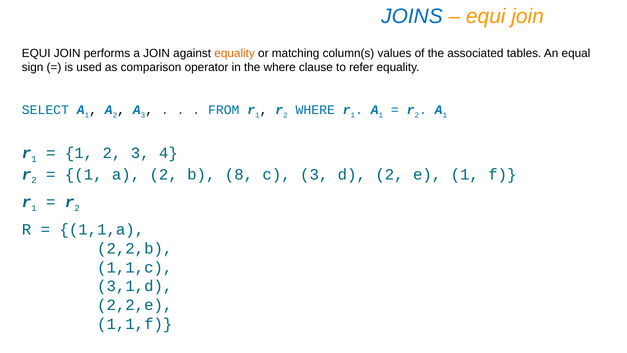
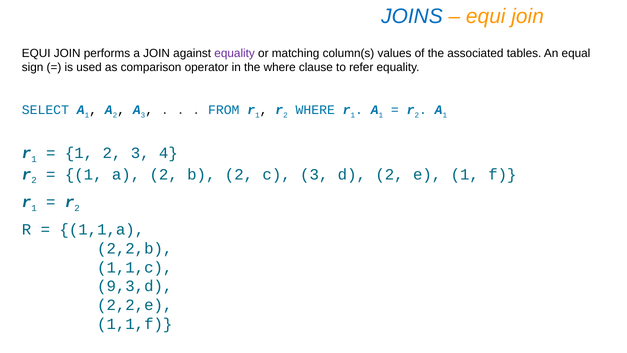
equality at (235, 53) colour: orange -> purple
b 8: 8 -> 2
3,1,d: 3,1,d -> 9,3,d
